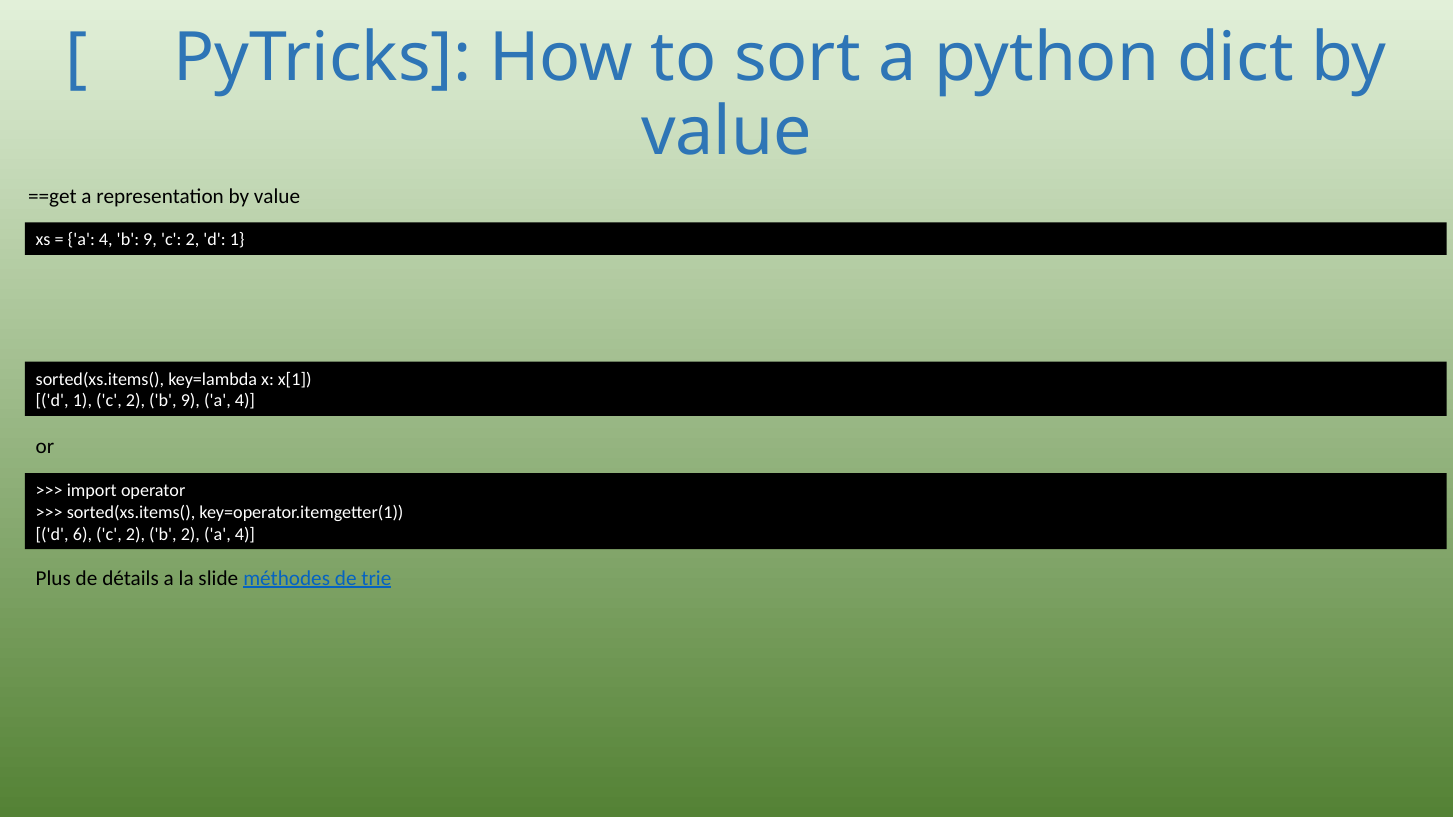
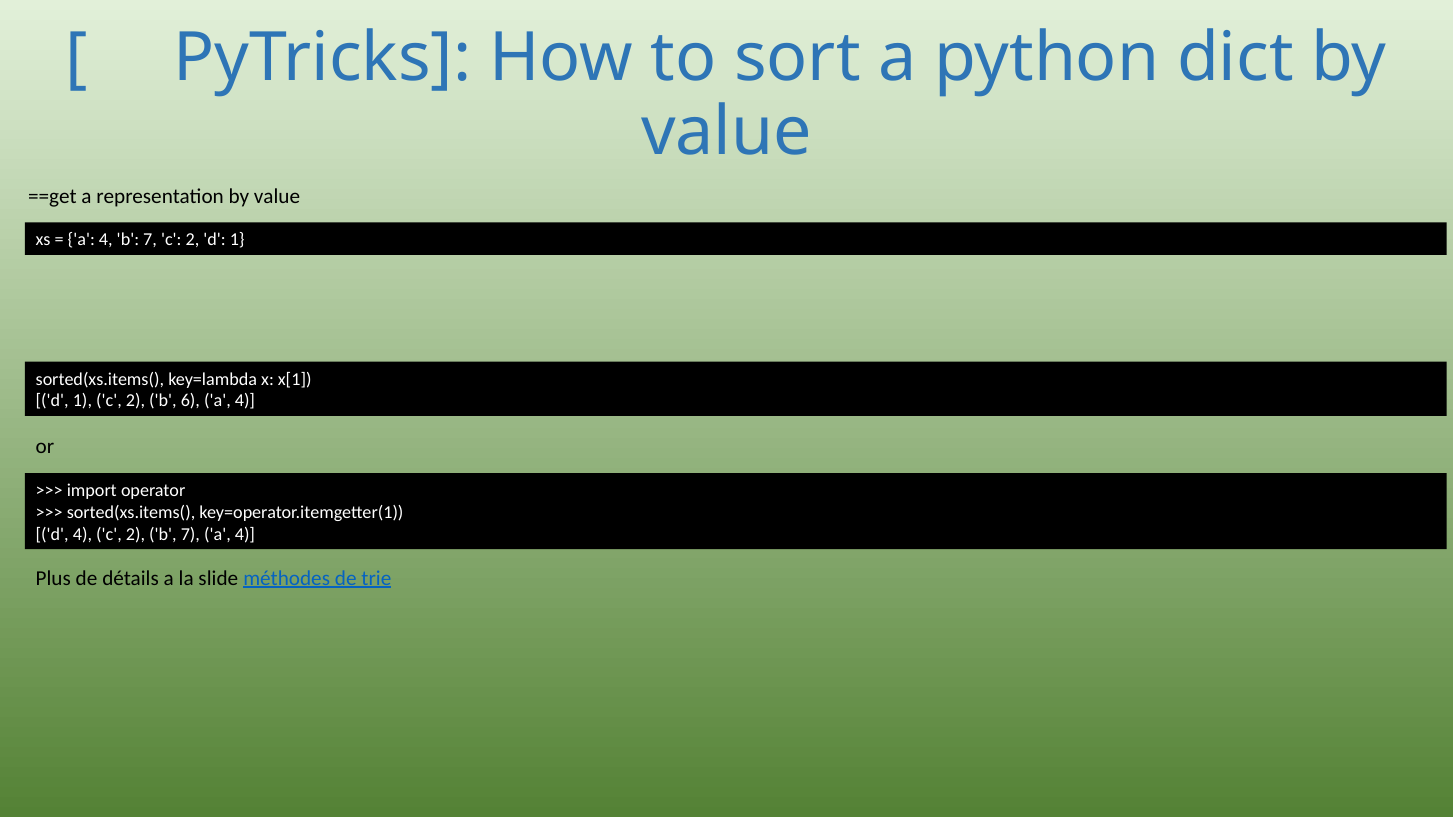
4 b 9: 9 -> 7
2 b 9: 9 -> 6
d 6: 6 -> 4
2 b 2: 2 -> 7
